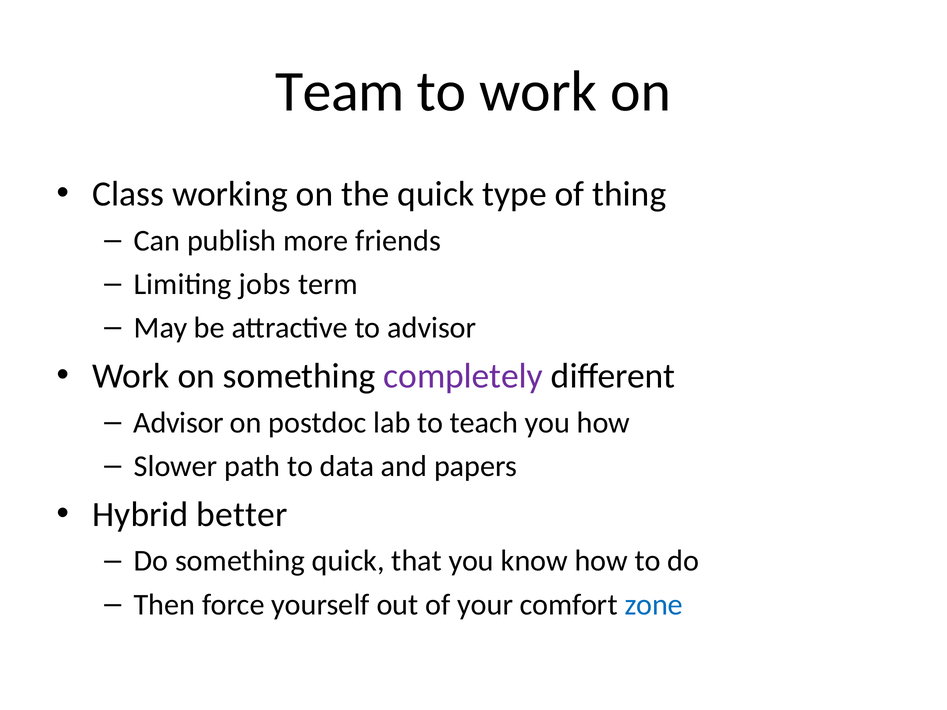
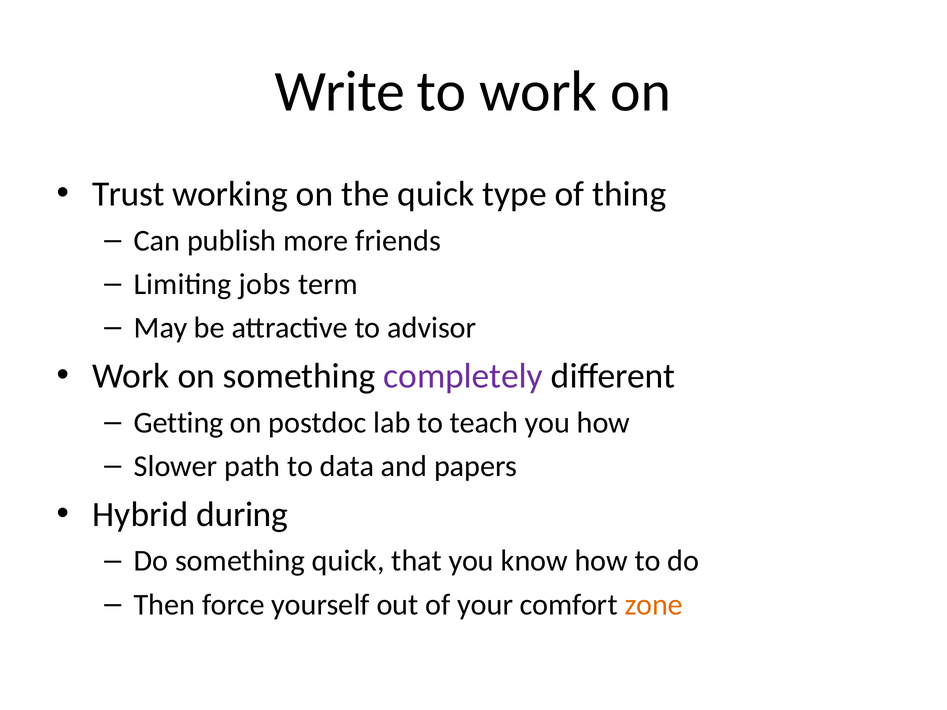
Team: Team -> Write
Class: Class -> Trust
Advisor at (179, 423): Advisor -> Getting
better: better -> during
zone colour: blue -> orange
